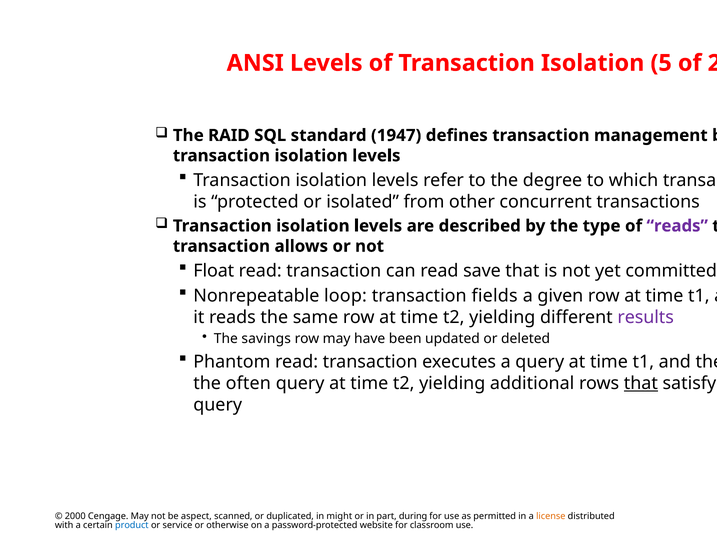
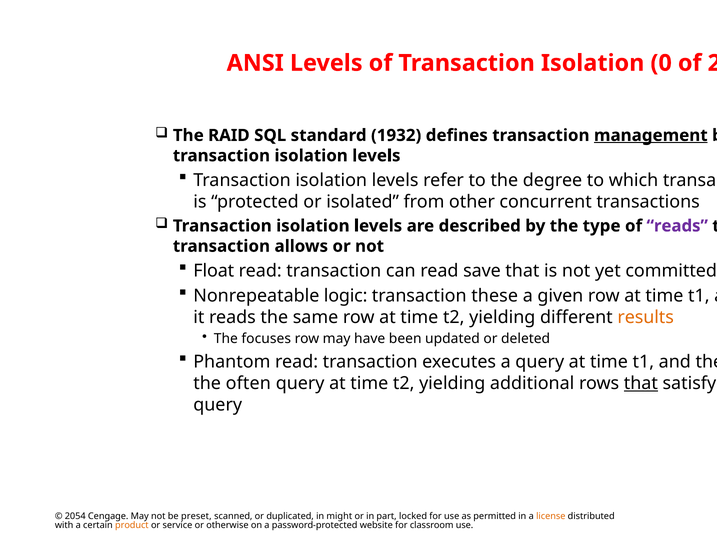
5: 5 -> 0
1947: 1947 -> 1932
management underline: none -> present
loop: loop -> logic
fields: fields -> these
results colour: purple -> orange
savings: savings -> focuses
2000: 2000 -> 2054
aspect: aspect -> preset
during: during -> locked
product colour: blue -> orange
